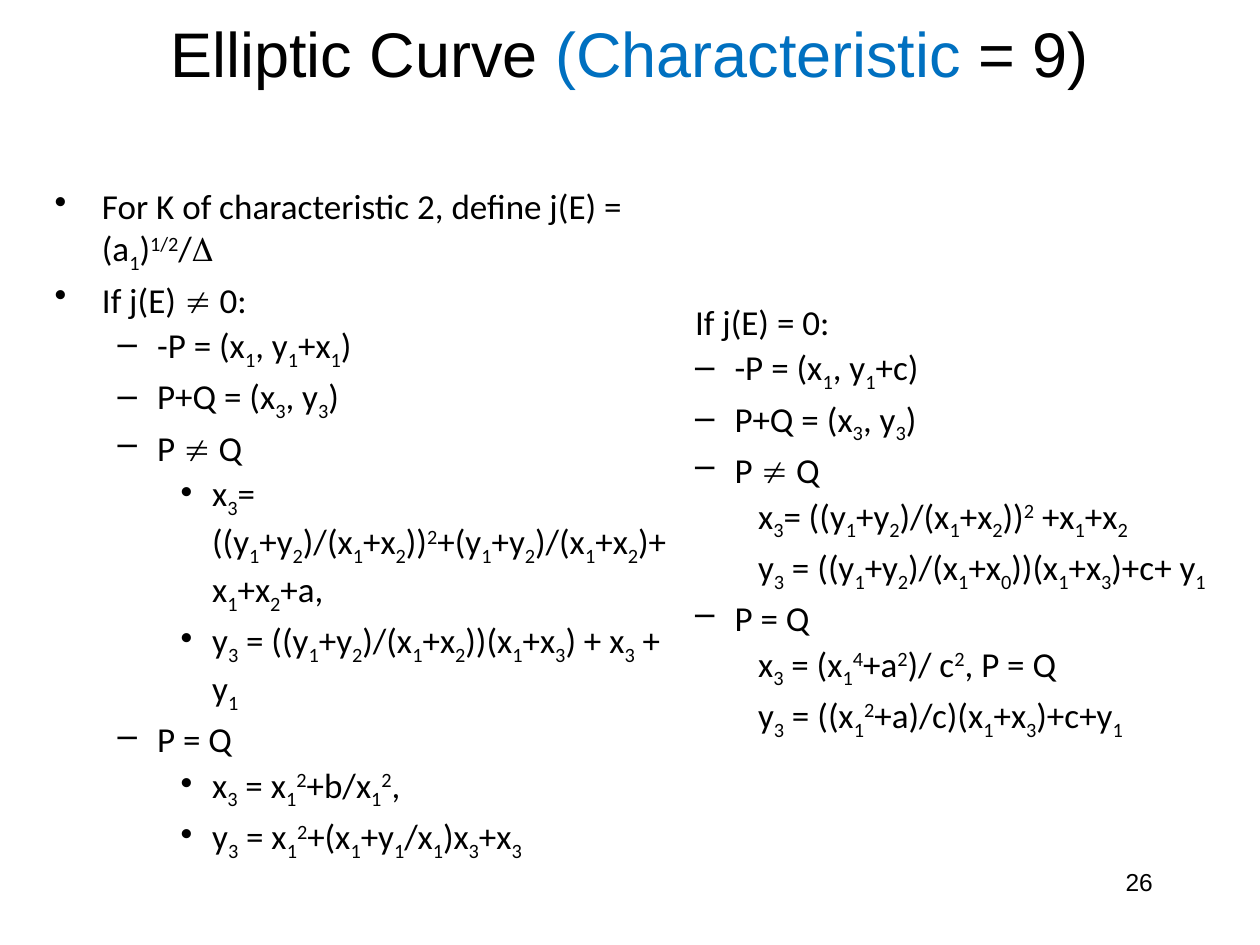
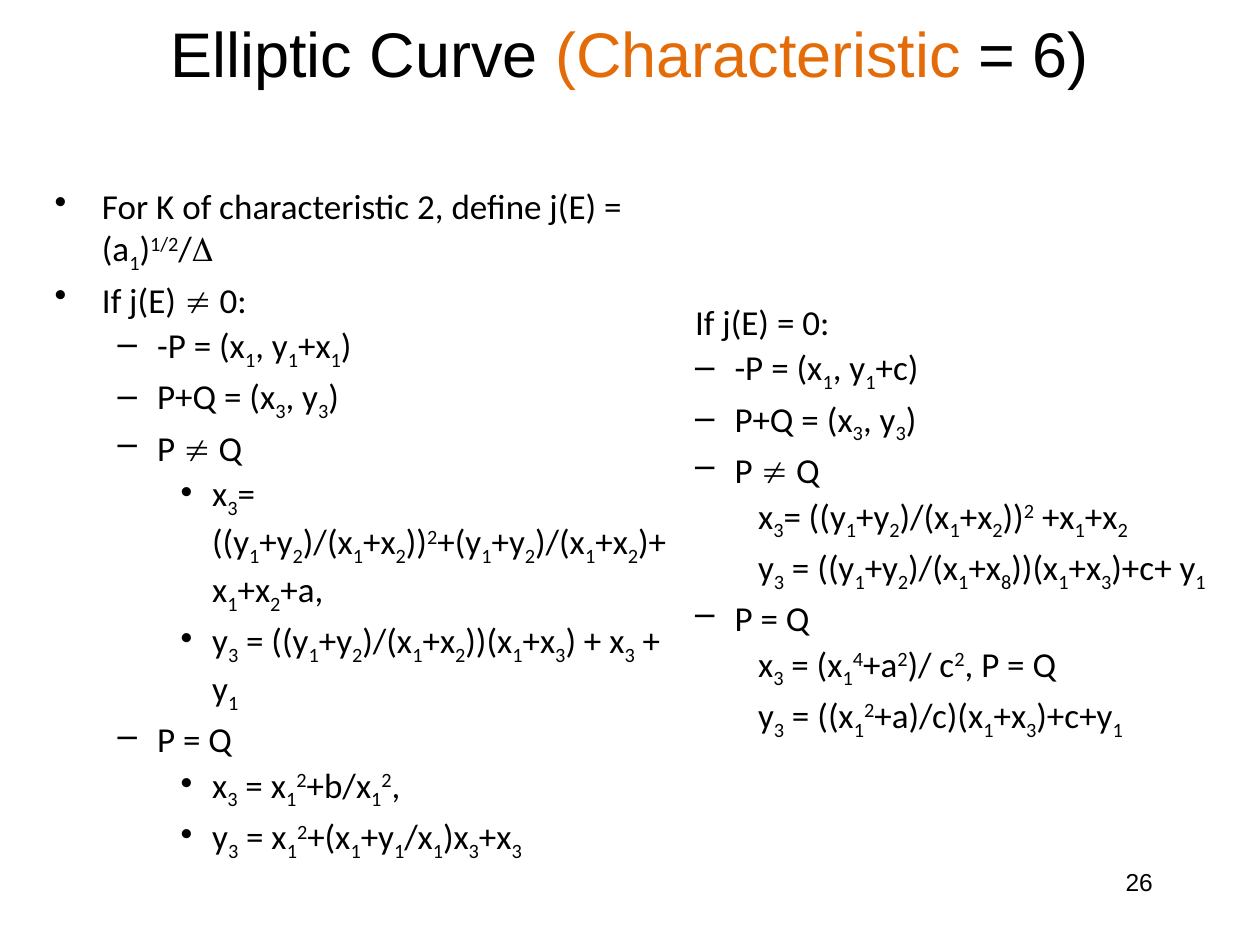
Characteristic at (758, 57) colour: blue -> orange
9: 9 -> 6
0 at (1006, 582): 0 -> 8
